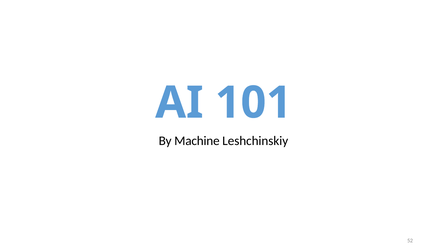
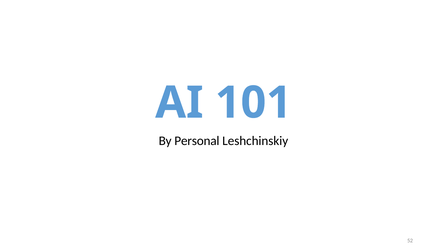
Machine: Machine -> Personal
